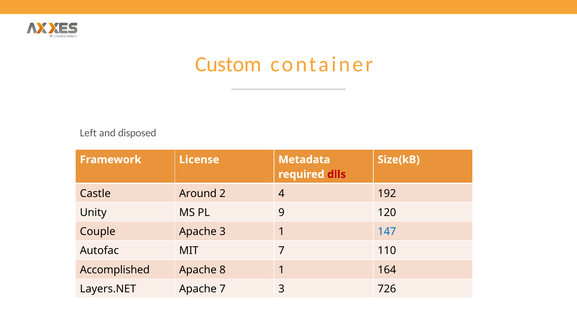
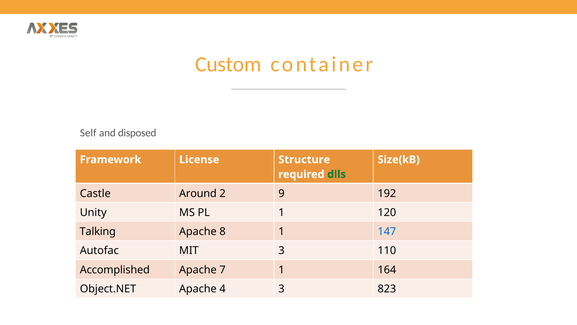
Left: Left -> Self
Metadata: Metadata -> Structure
dlls colour: red -> green
4: 4 -> 9
PL 9: 9 -> 1
Couple: Couple -> Talking
Apache 3: 3 -> 8
MIT 7: 7 -> 3
8: 8 -> 7
Layers.NET: Layers.NET -> Object.NET
Apache 7: 7 -> 4
726: 726 -> 823
